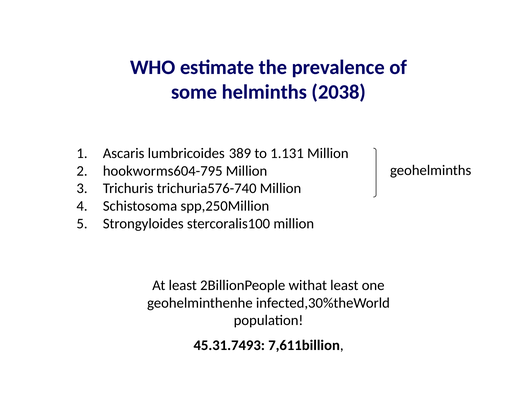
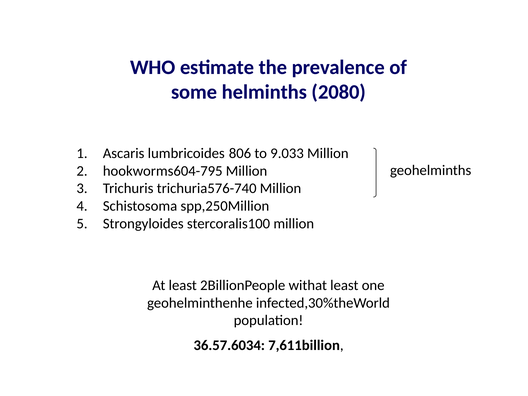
2038: 2038 -> 2080
389: 389 -> 806
1.131: 1.131 -> 9.033
45.31.7493: 45.31.7493 -> 36.57.6034
